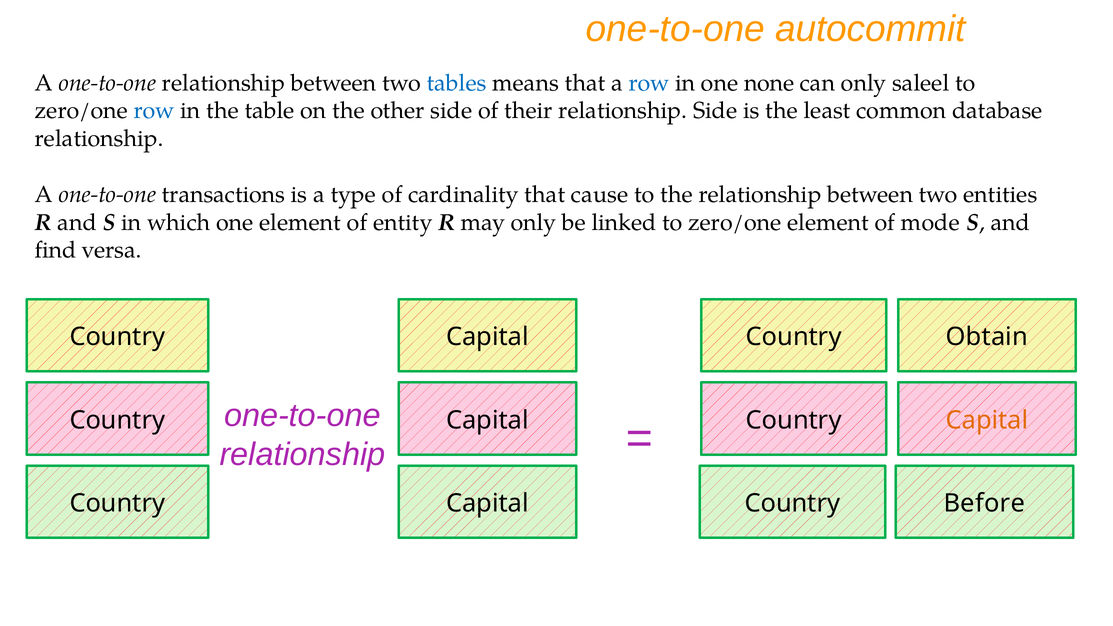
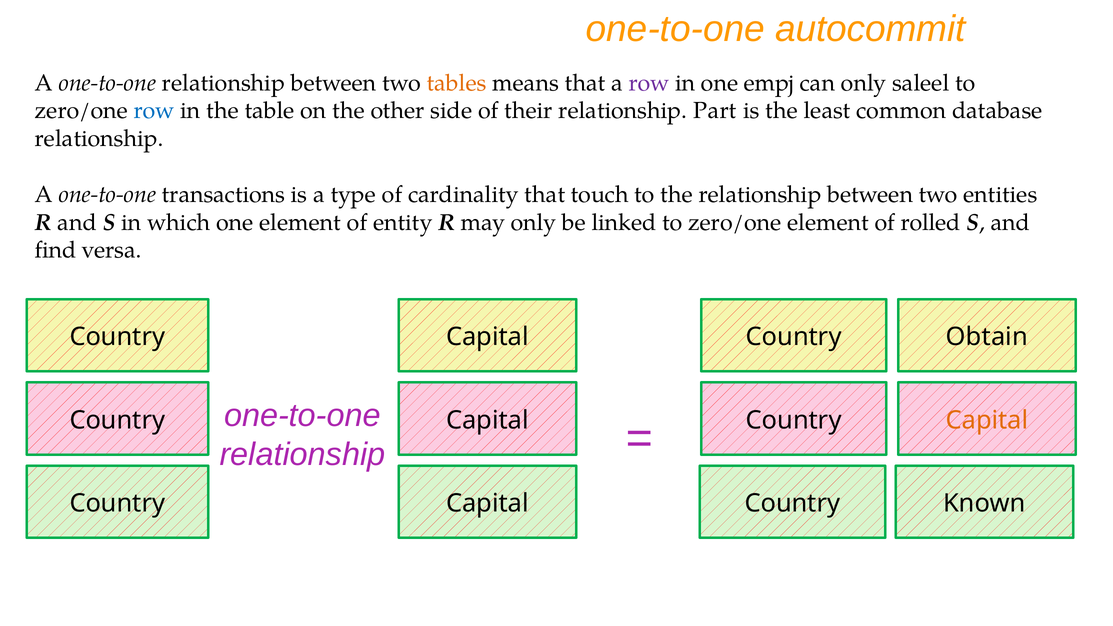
tables colour: blue -> orange
row at (649, 83) colour: blue -> purple
none: none -> empj
relationship Side: Side -> Part
cause: cause -> touch
mode: mode -> rolled
Before: Before -> Known
